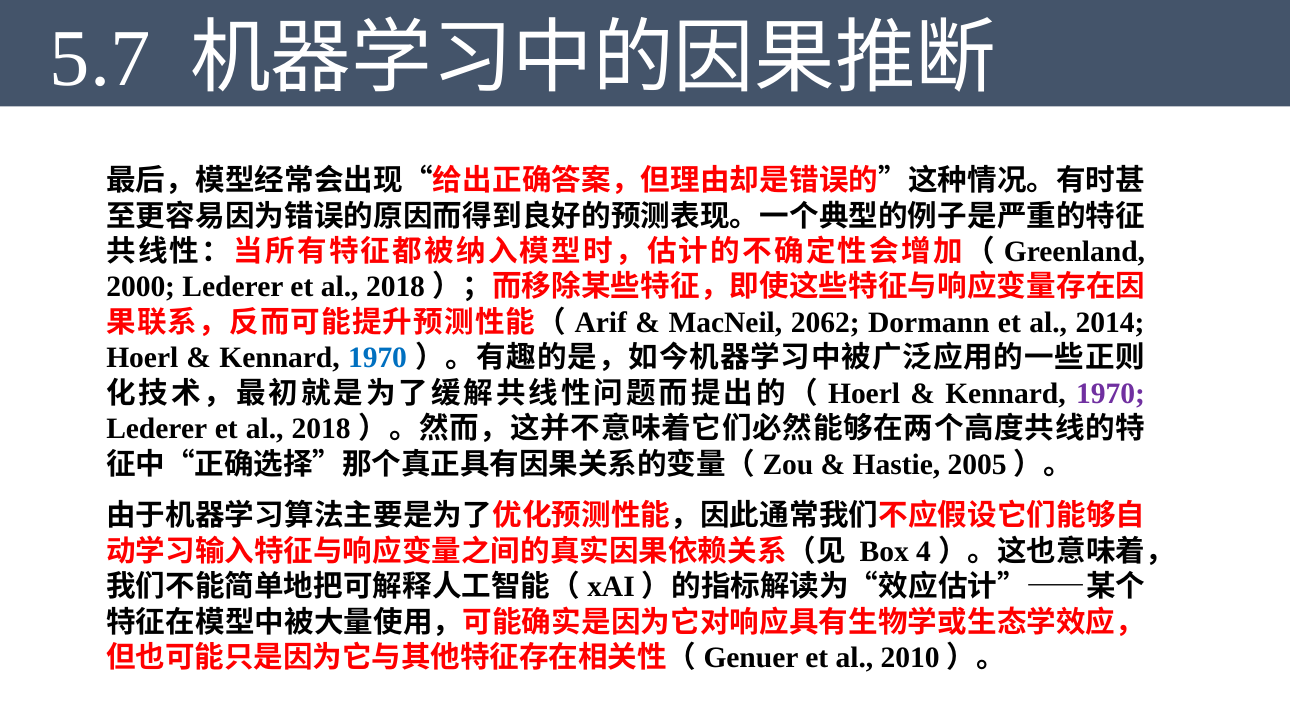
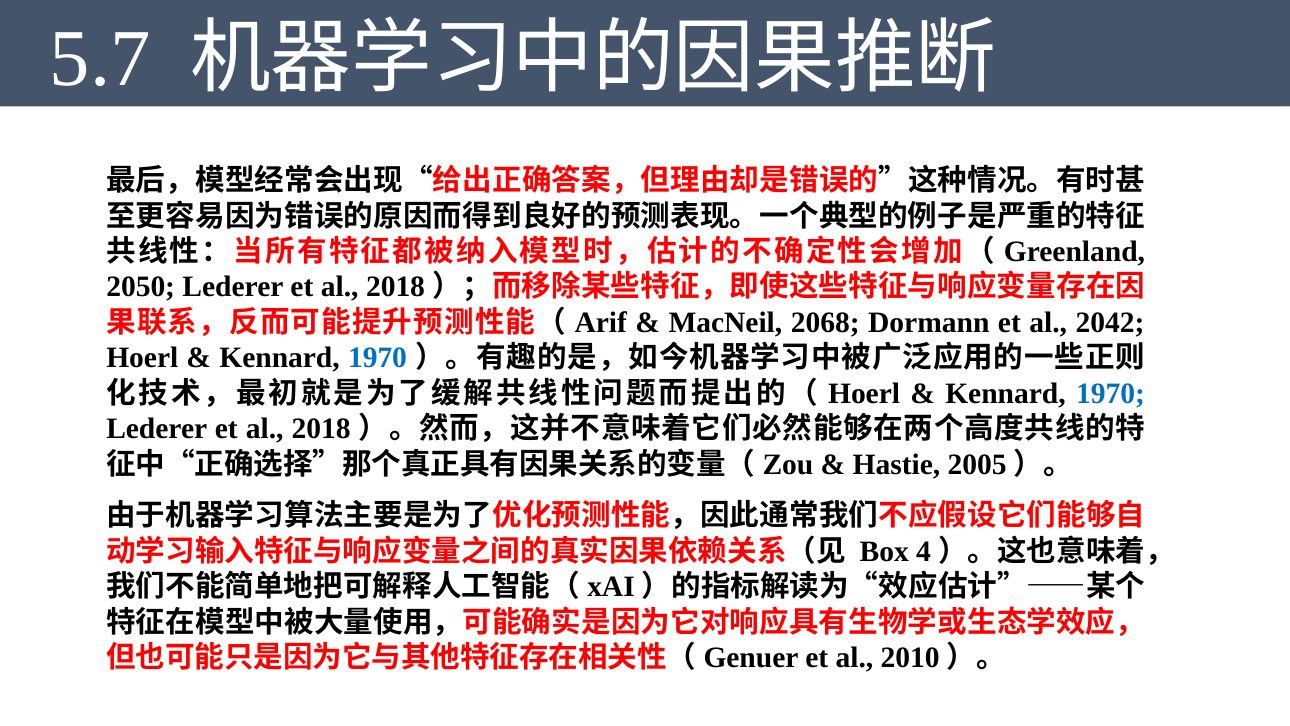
2000: 2000 -> 2050
2062: 2062 -> 2068
2014: 2014 -> 2042
1970 at (1110, 393) colour: purple -> blue
